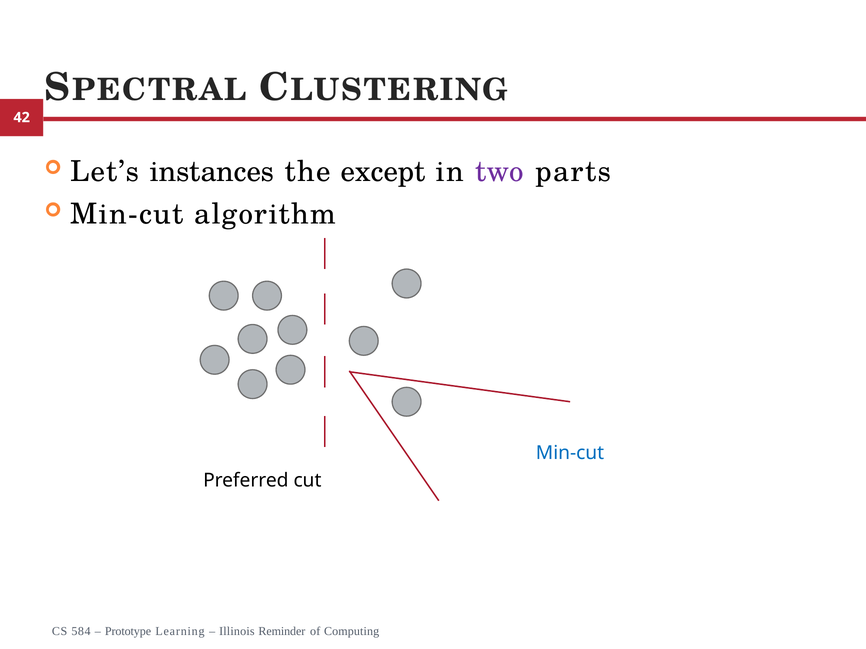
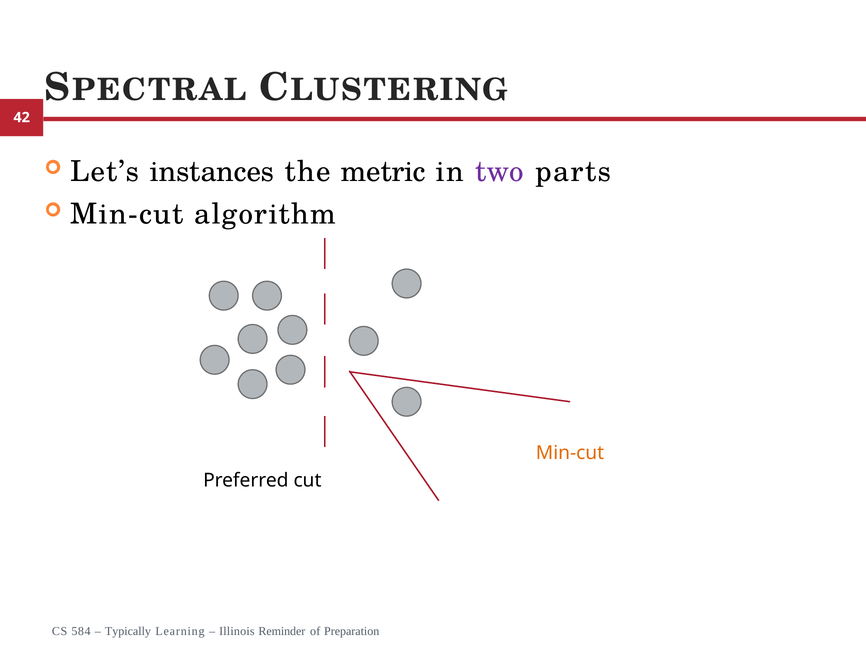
except: except -> metric
Min-cut at (570, 453) colour: blue -> orange
Prototype: Prototype -> Typically
Computing: Computing -> Preparation
